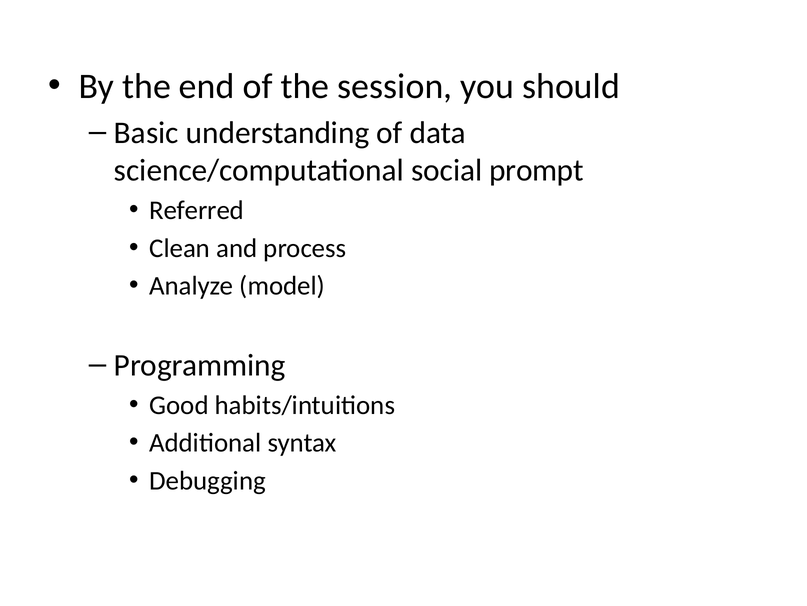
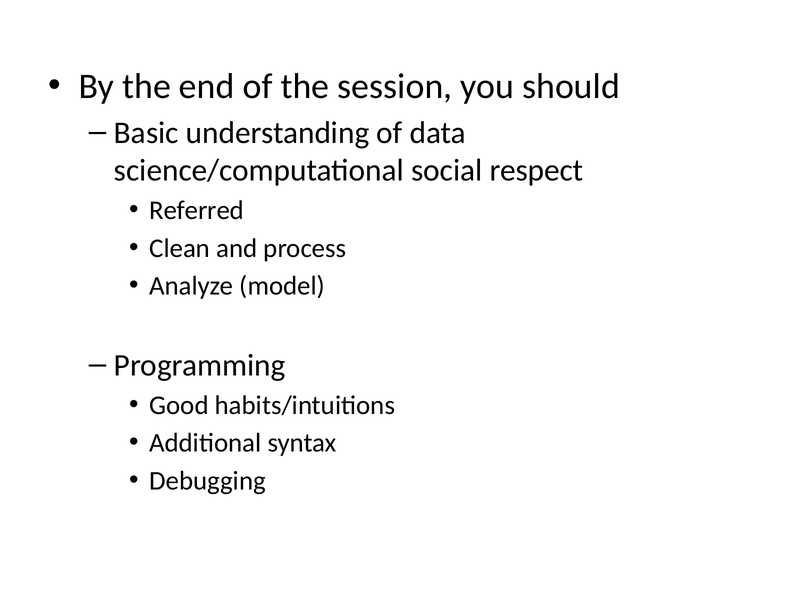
prompt: prompt -> respect
